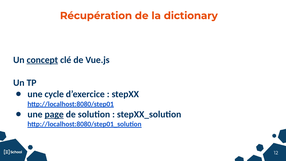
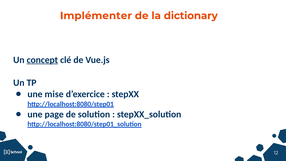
Récupération: Récupération -> Implémenter
cycle: cycle -> mise
page underline: present -> none
